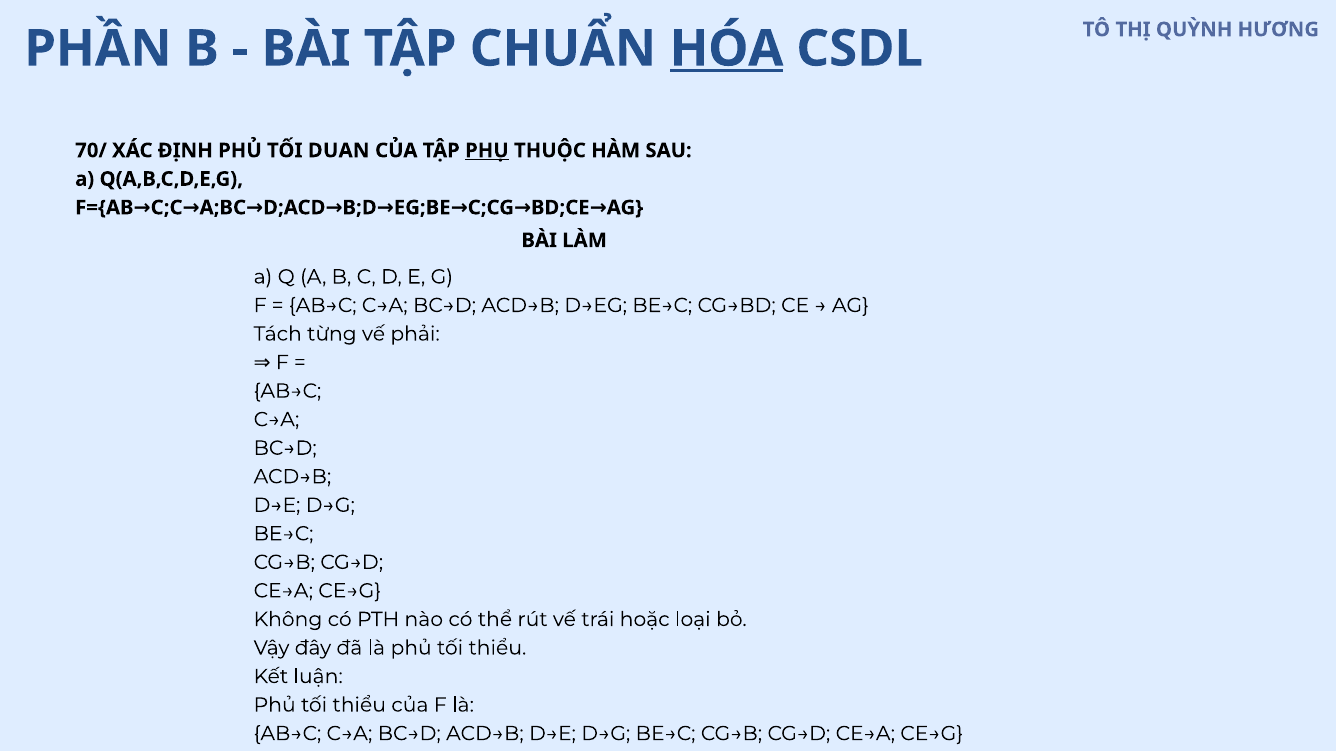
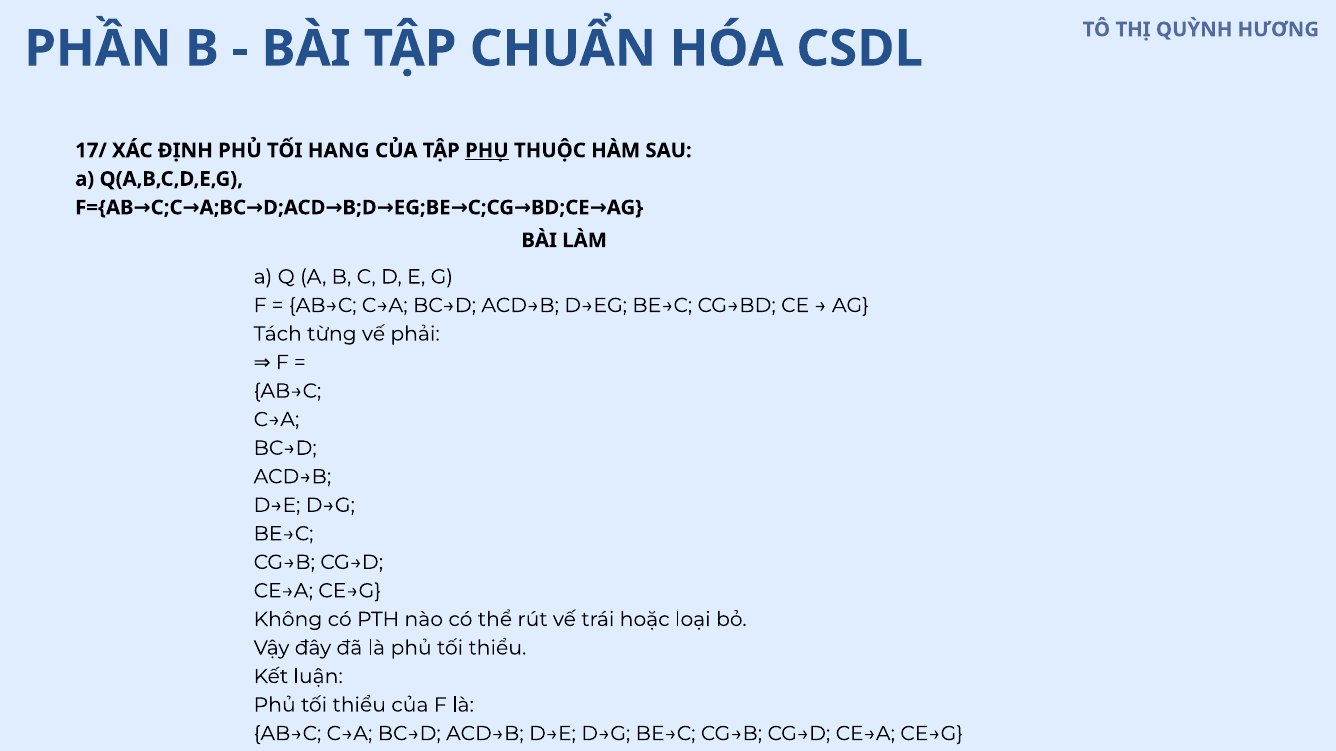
HÓA underline: present -> none
70/: 70/ -> 17/
DUAN: DUAN -> HANG
